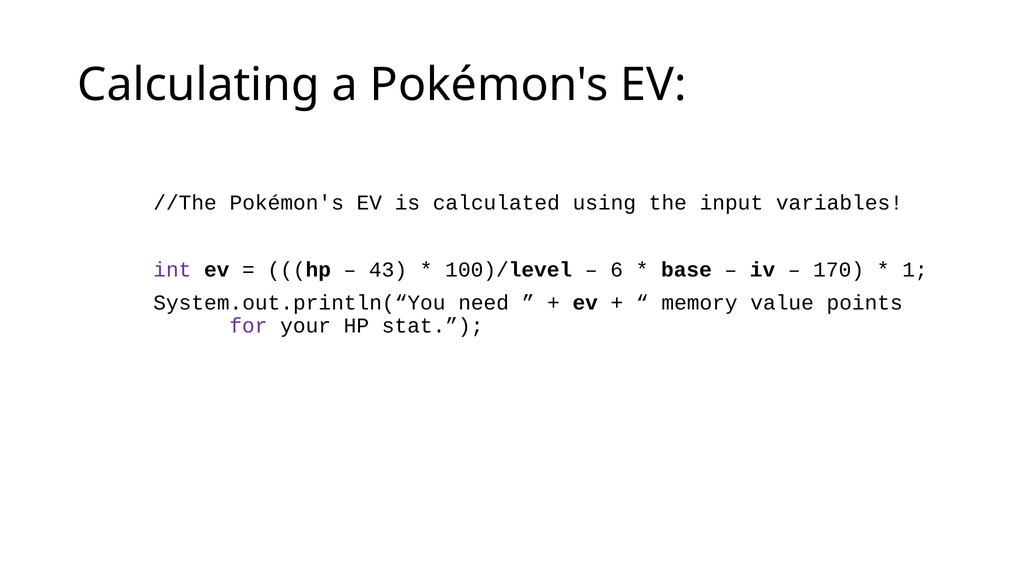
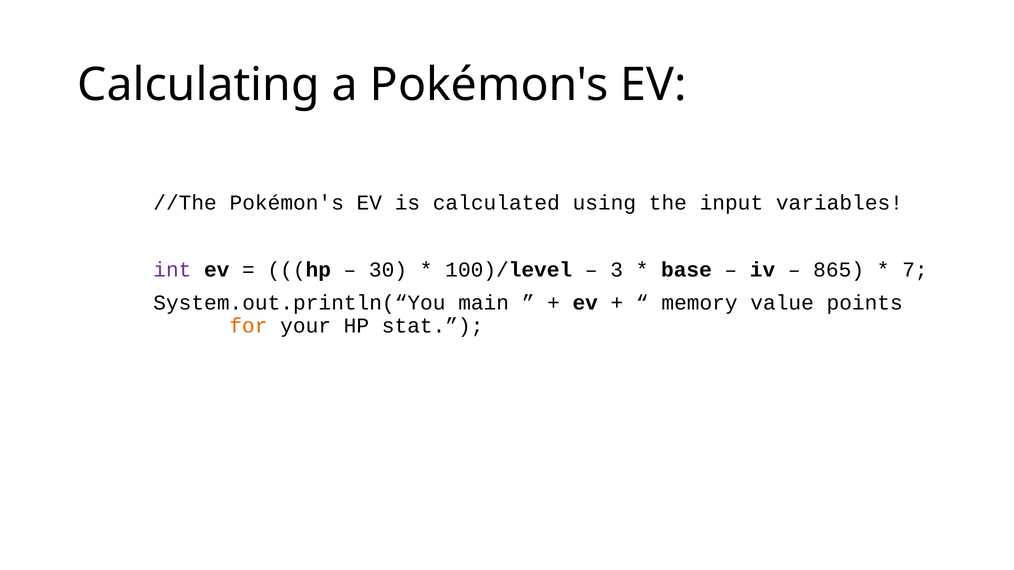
43: 43 -> 30
6: 6 -> 3
170: 170 -> 865
1: 1 -> 7
need: need -> main
for colour: purple -> orange
